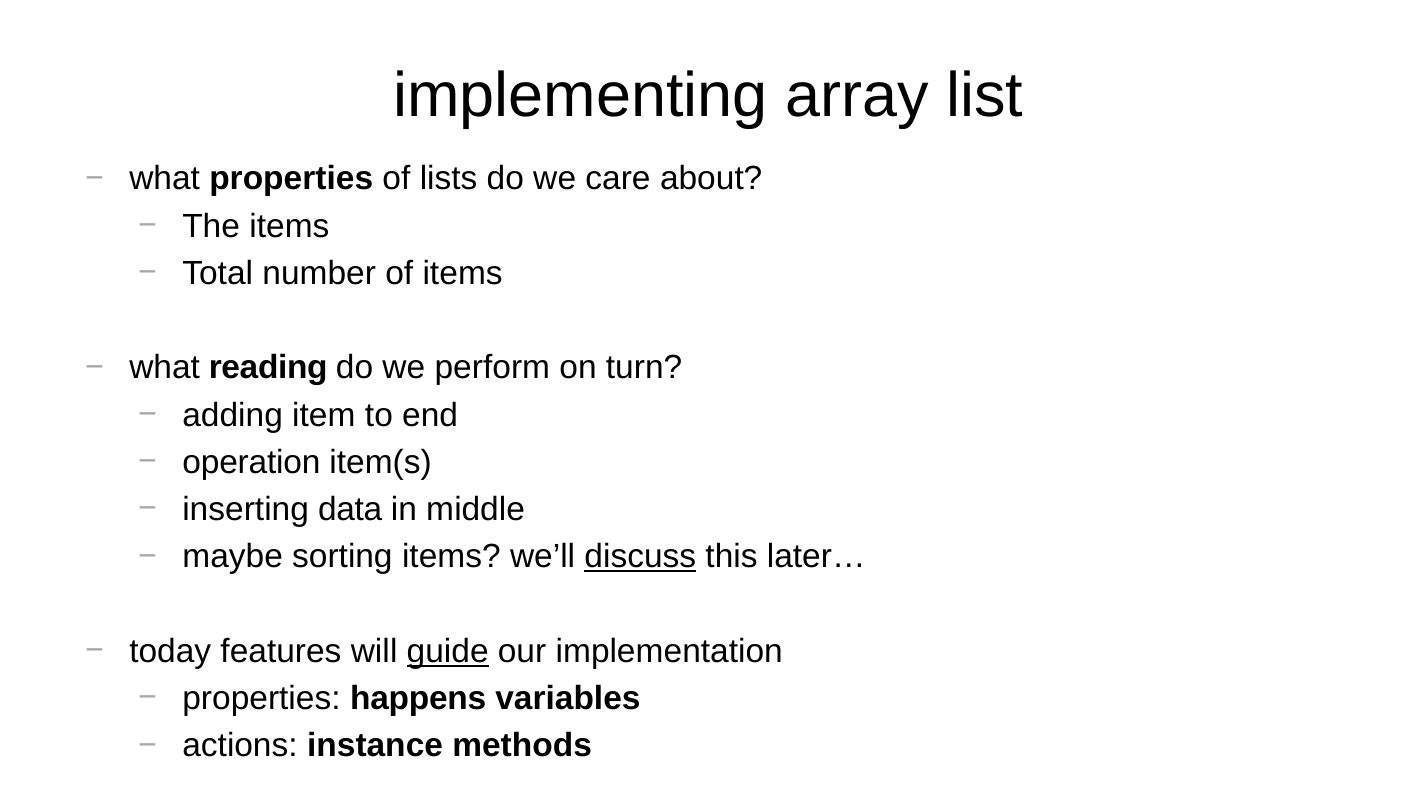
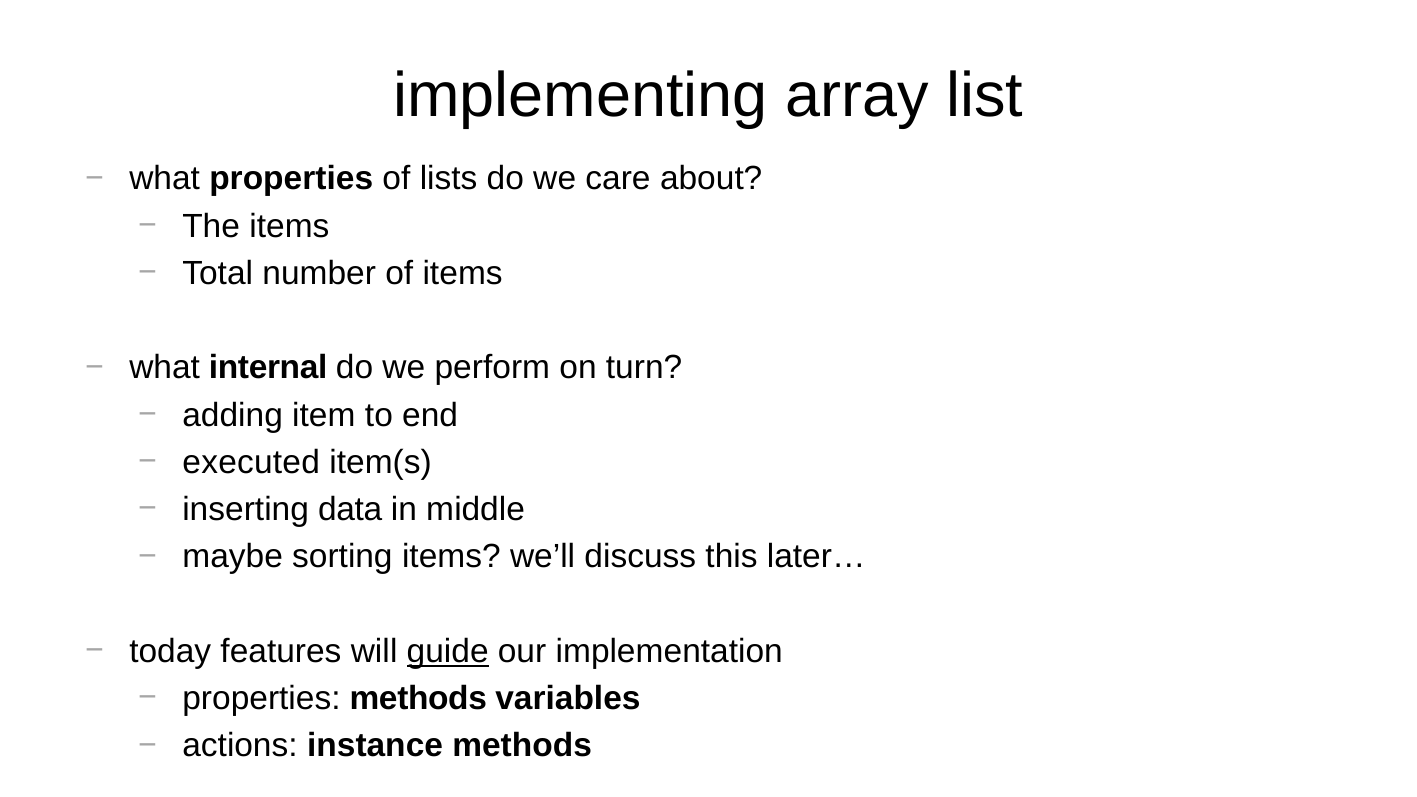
reading: reading -> internal
operation: operation -> executed
discuss underline: present -> none
properties happens: happens -> methods
